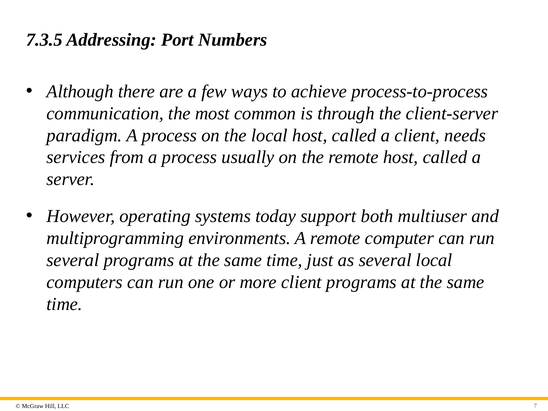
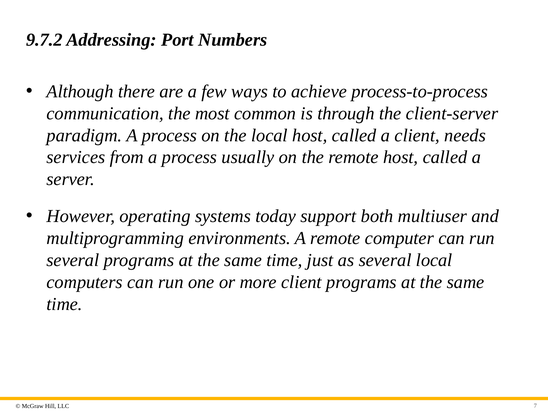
7.3.5: 7.3.5 -> 9.7.2
